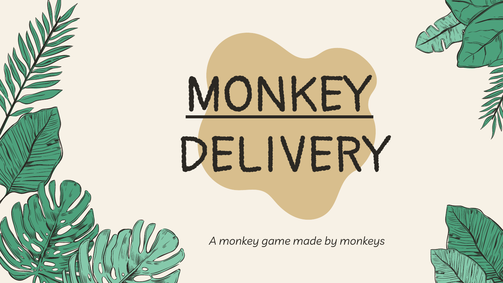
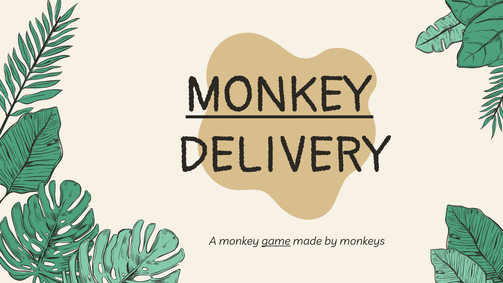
game underline: none -> present
